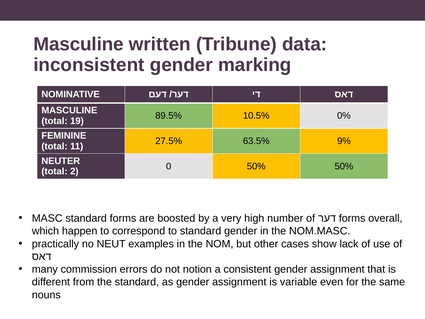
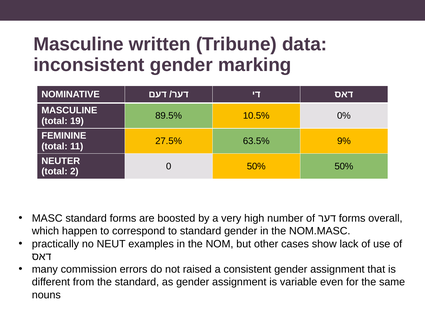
notion: notion -> raised
